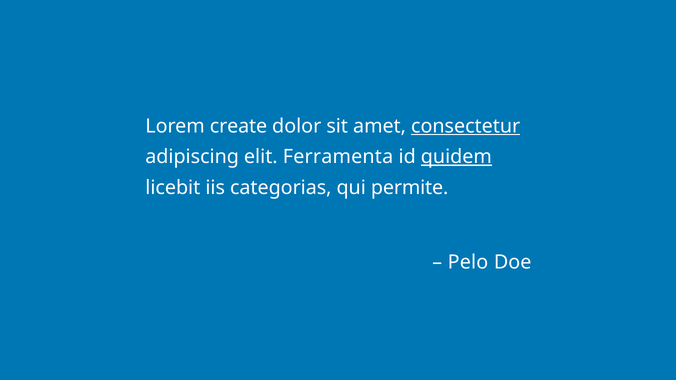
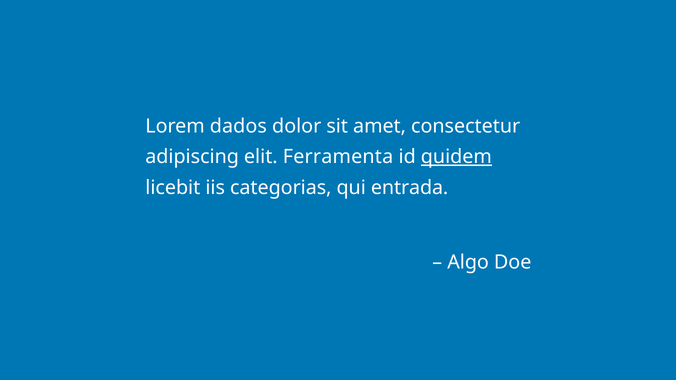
create: create -> dados
consectetur underline: present -> none
permite: permite -> entrada
Pelo: Pelo -> Algo
